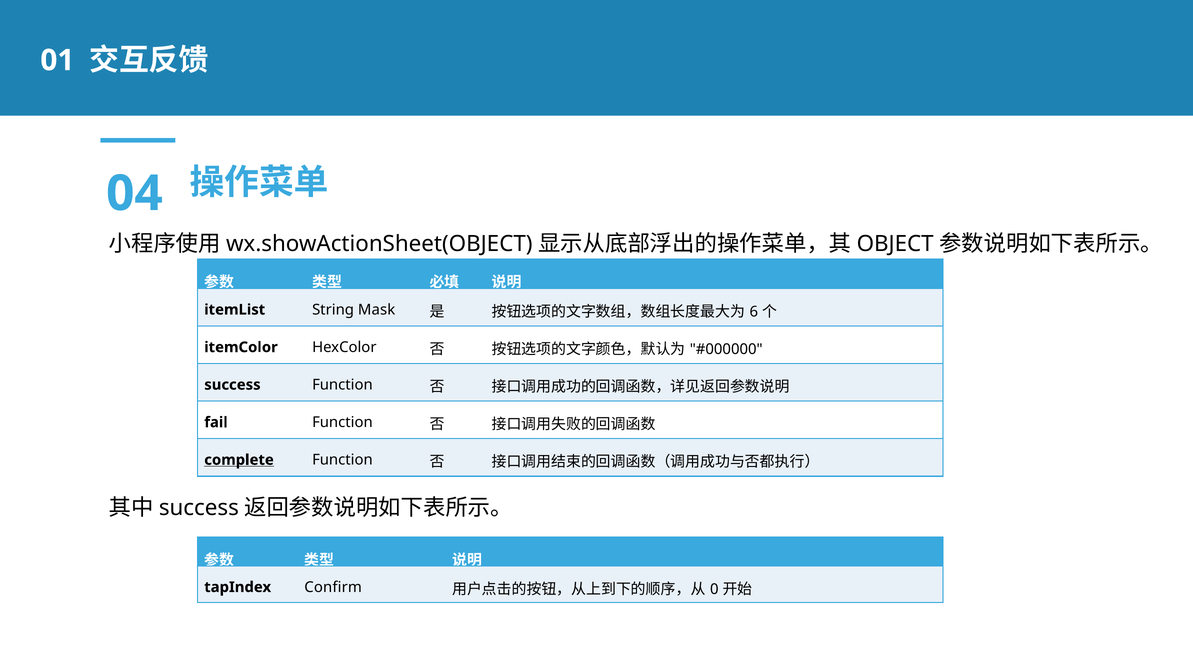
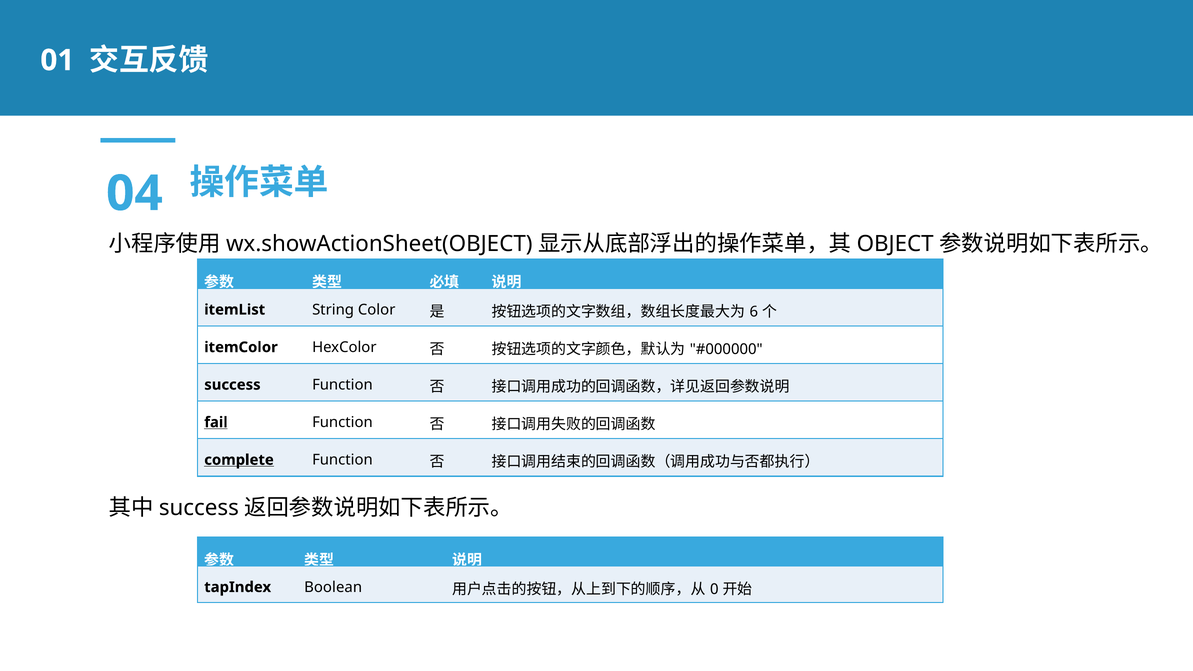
Mask: Mask -> Color
fail underline: none -> present
Confirm: Confirm -> Boolean
